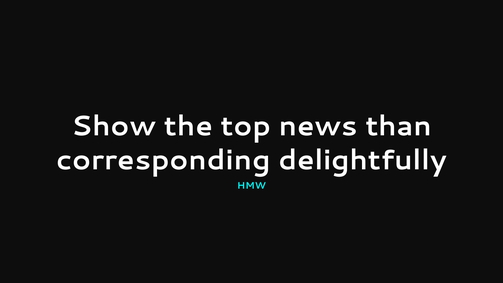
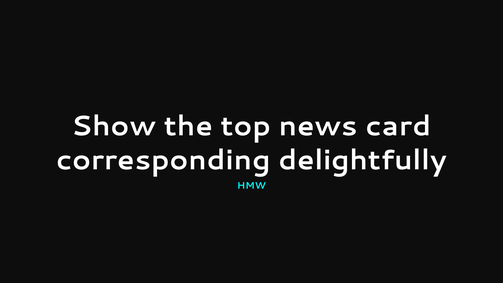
than: than -> card
